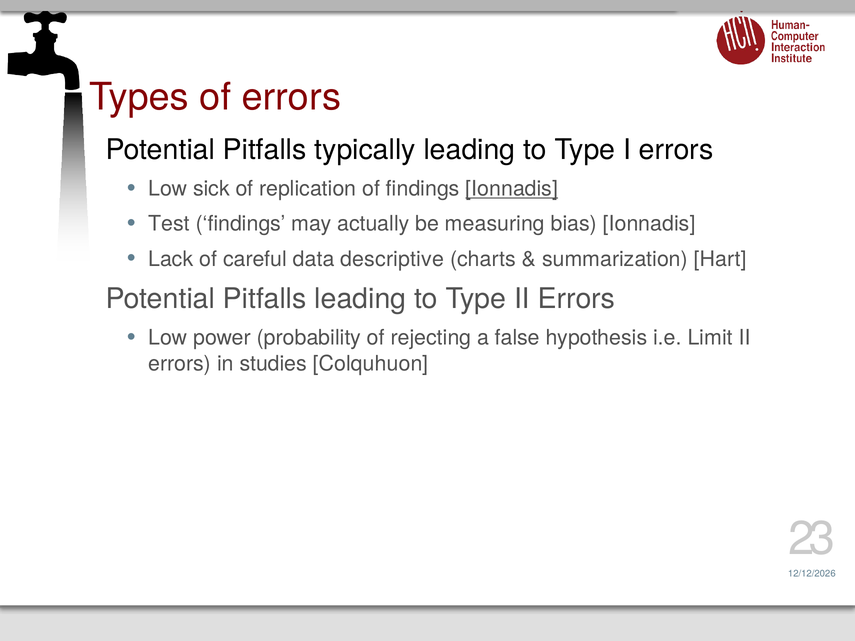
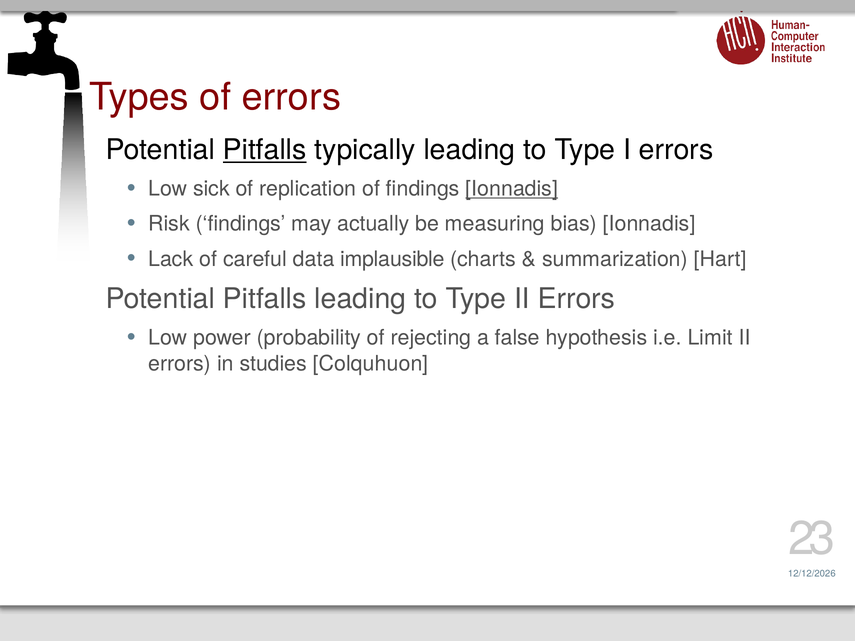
Pitfalls at (265, 150) underline: none -> present
Test: Test -> Risk
descriptive: descriptive -> implausible
